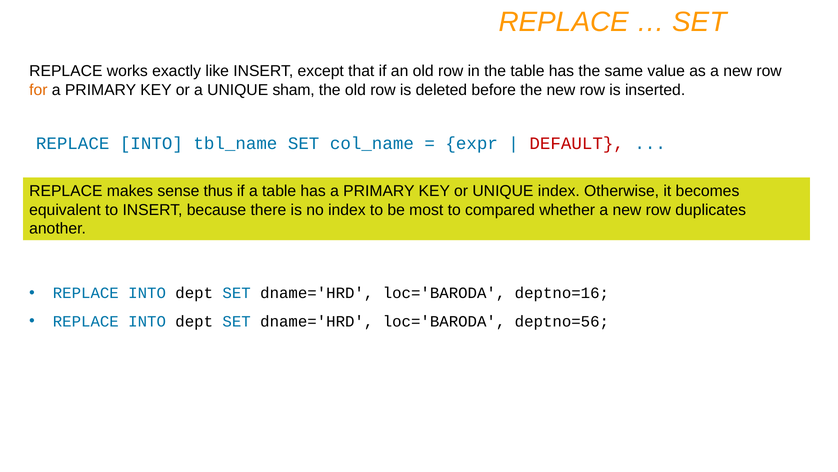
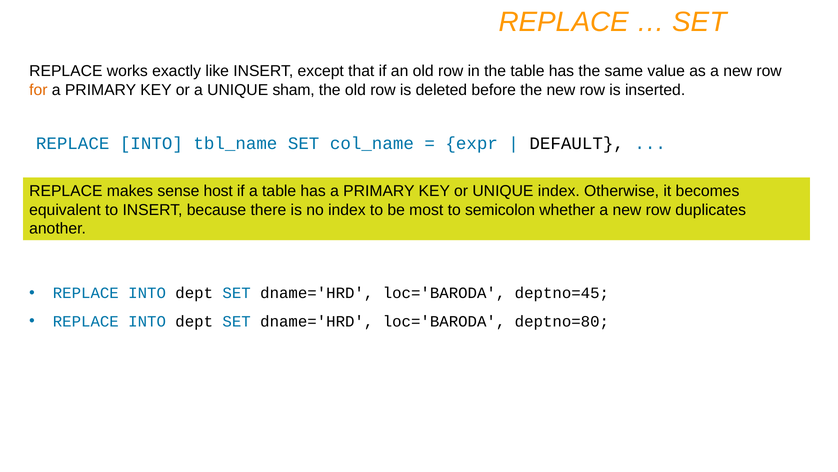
DEFAULT colour: red -> black
thus: thus -> host
compared: compared -> semicolon
deptno=16: deptno=16 -> deptno=45
deptno=56: deptno=56 -> deptno=80
